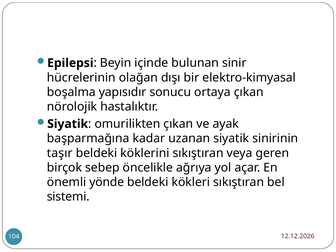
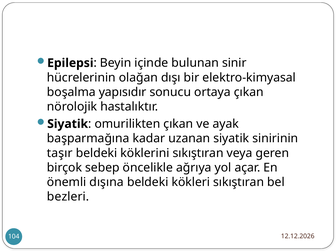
yönde: yönde -> dışına
sistemi: sistemi -> bezleri
